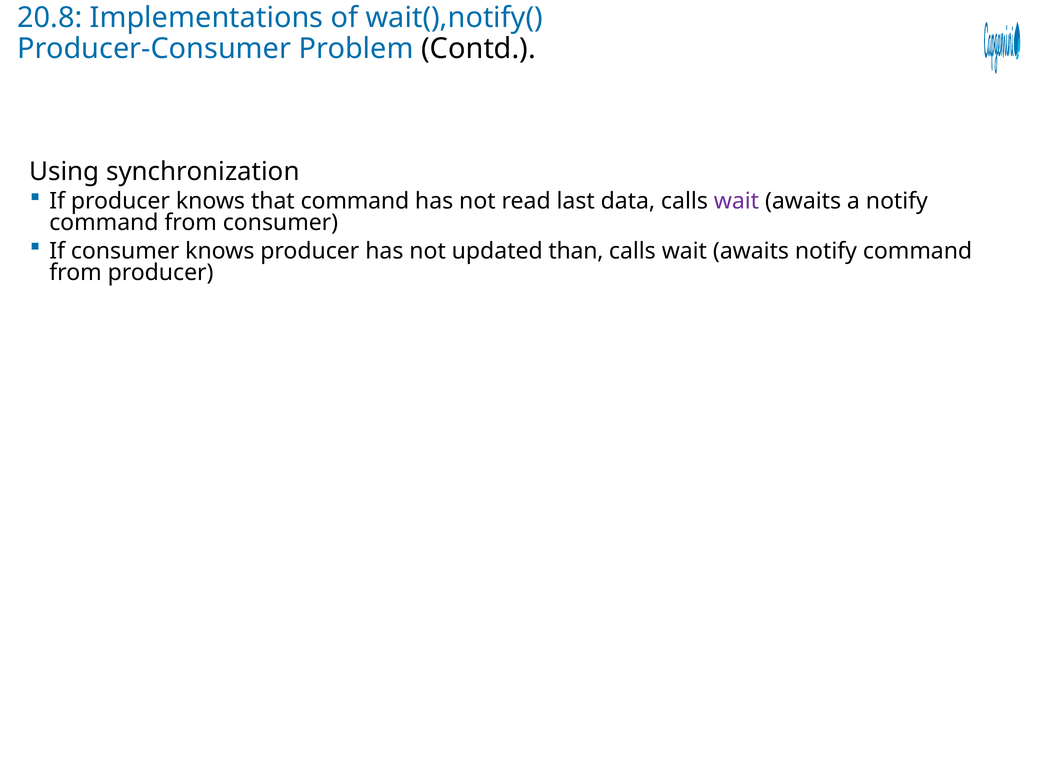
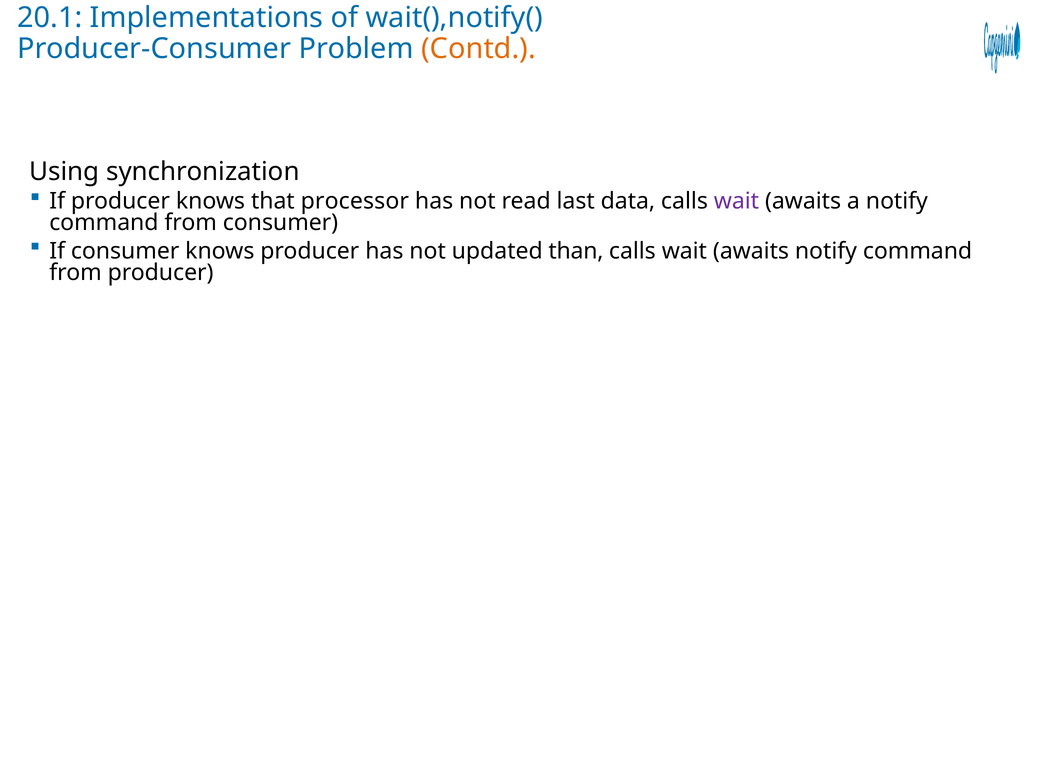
20.8: 20.8 -> 20.1
Contd colour: black -> orange
that command: command -> processor
